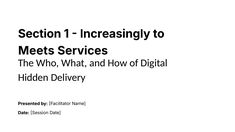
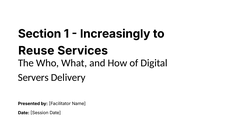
Meets: Meets -> Reuse
Hidden: Hidden -> Servers
